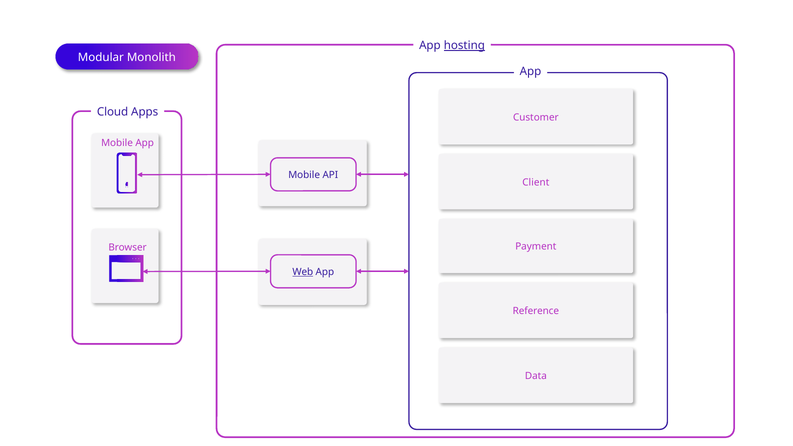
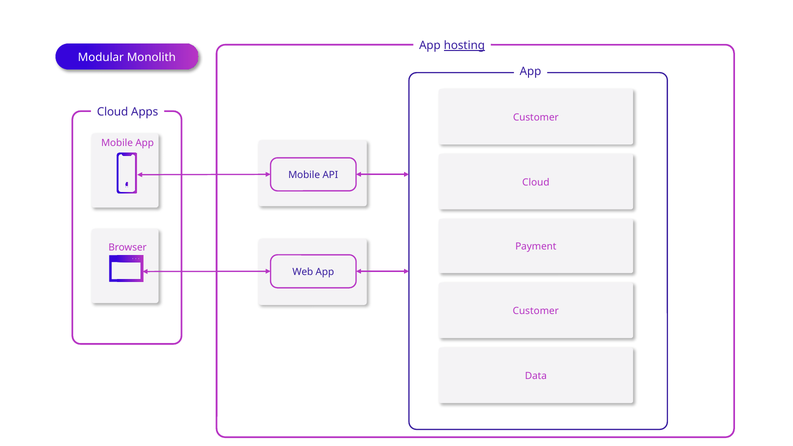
Client at (536, 182): Client -> Cloud
Web underline: present -> none
Reference at (536, 311): Reference -> Customer
